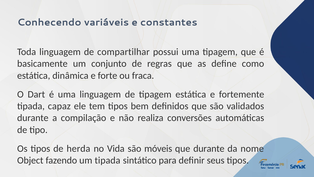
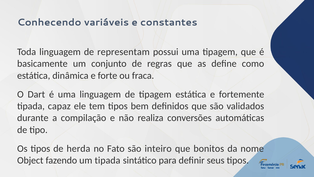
compartilhar: compartilhar -> representam
Vida: Vida -> Fato
móveis: móveis -> inteiro
que durante: durante -> bonitos
